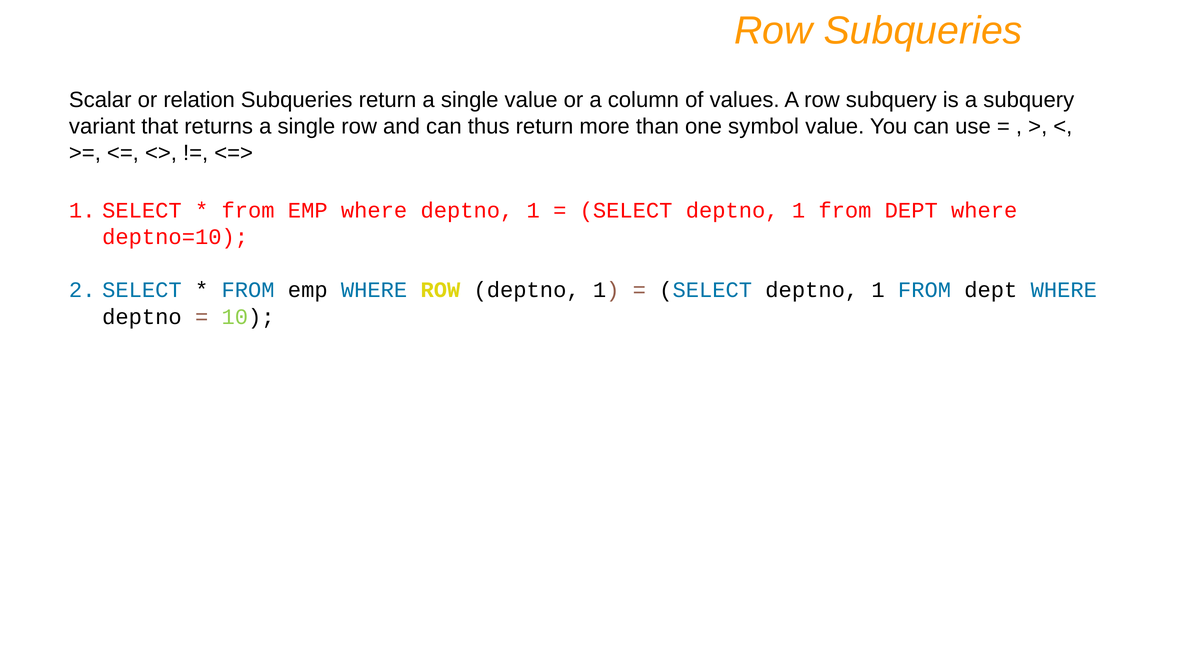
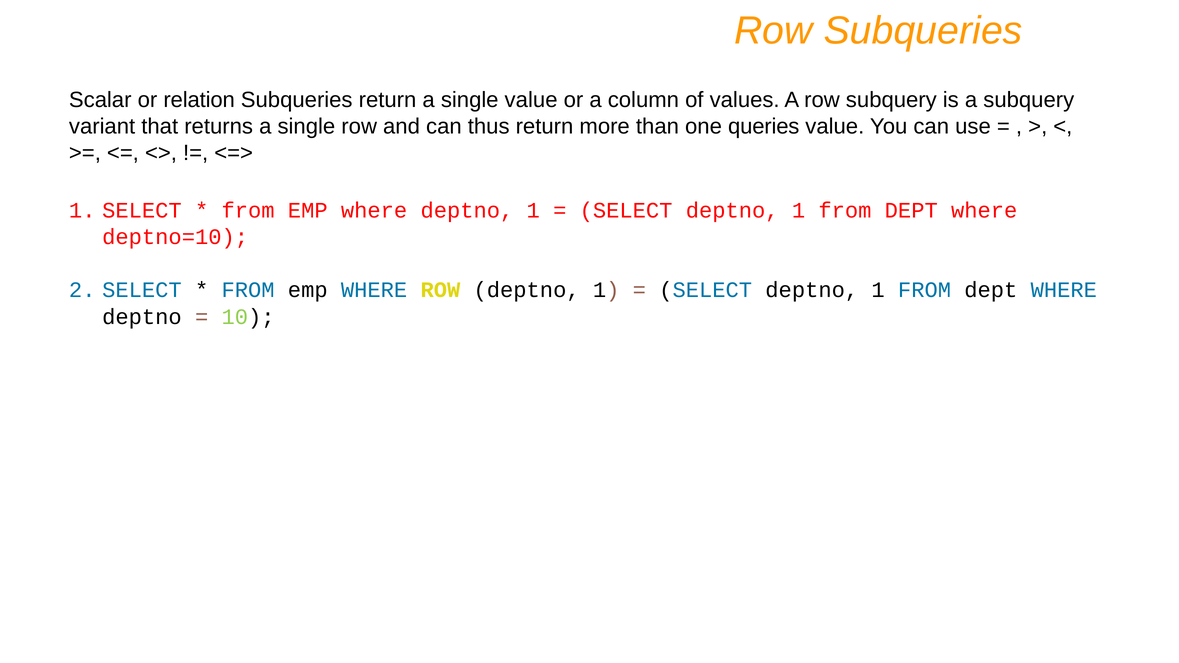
symbol: symbol -> queries
